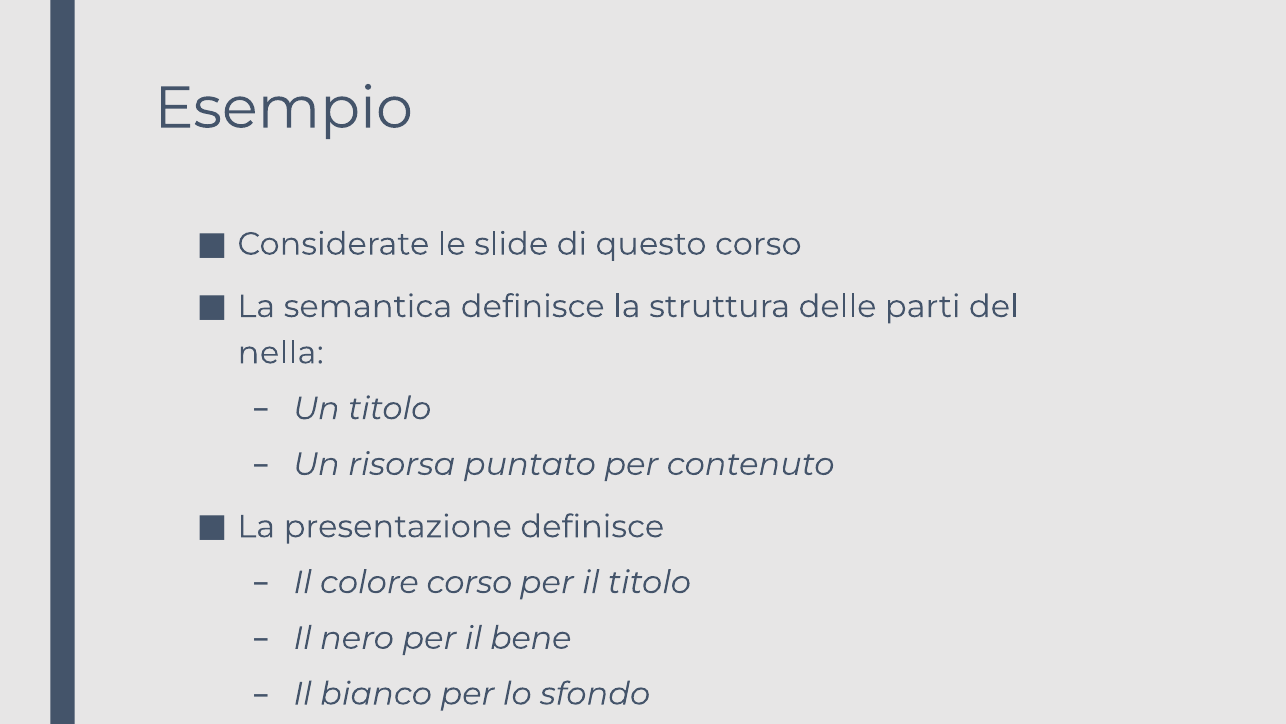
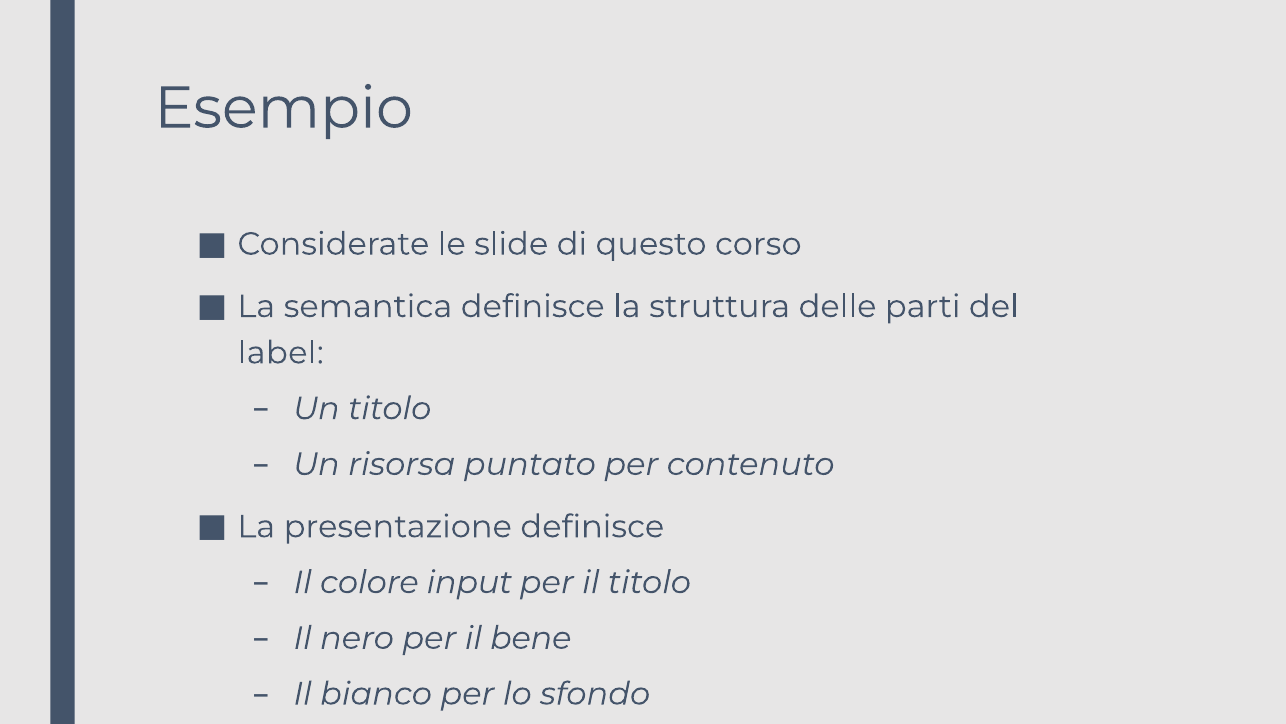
nella: nella -> label
colore corso: corso -> input
